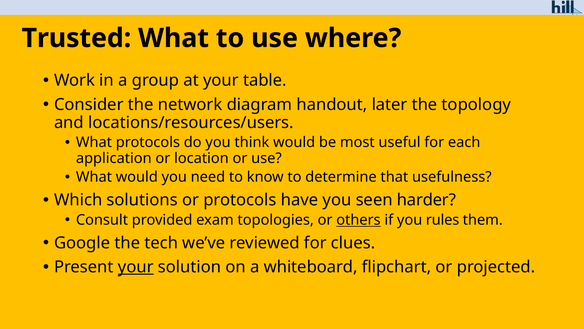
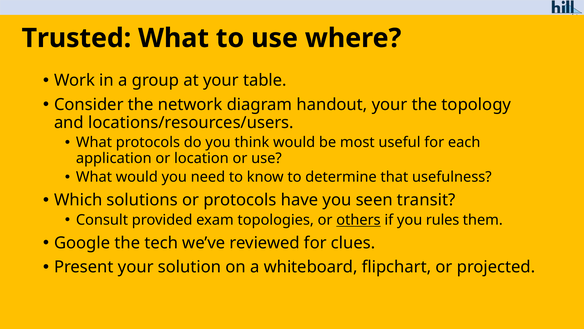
handout later: later -> your
harder: harder -> transit
your at (136, 267) underline: present -> none
